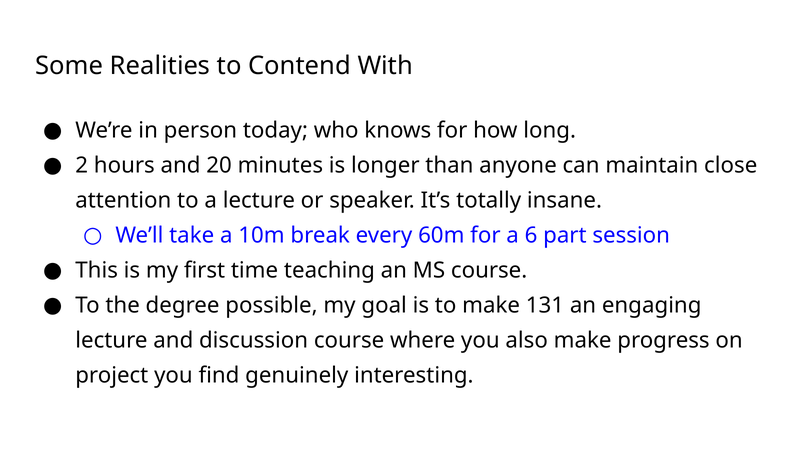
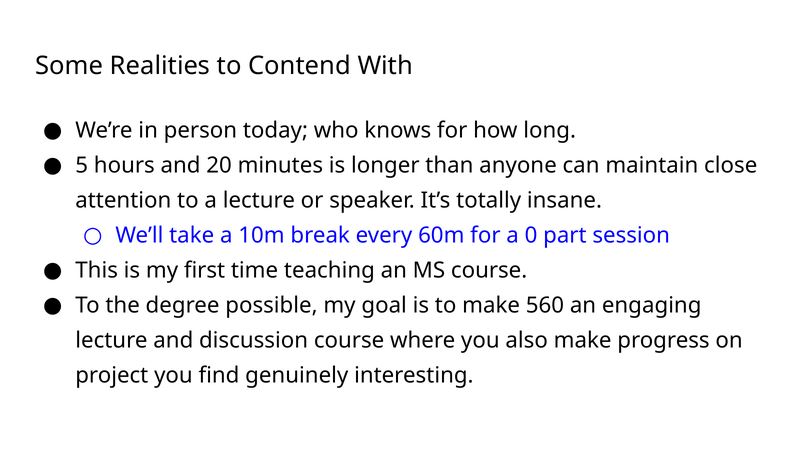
2: 2 -> 5
6: 6 -> 0
131: 131 -> 560
